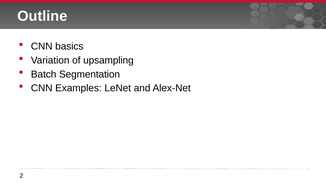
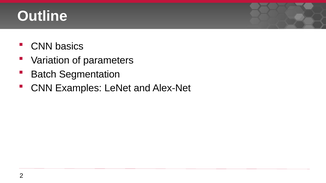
upsampling: upsampling -> parameters
